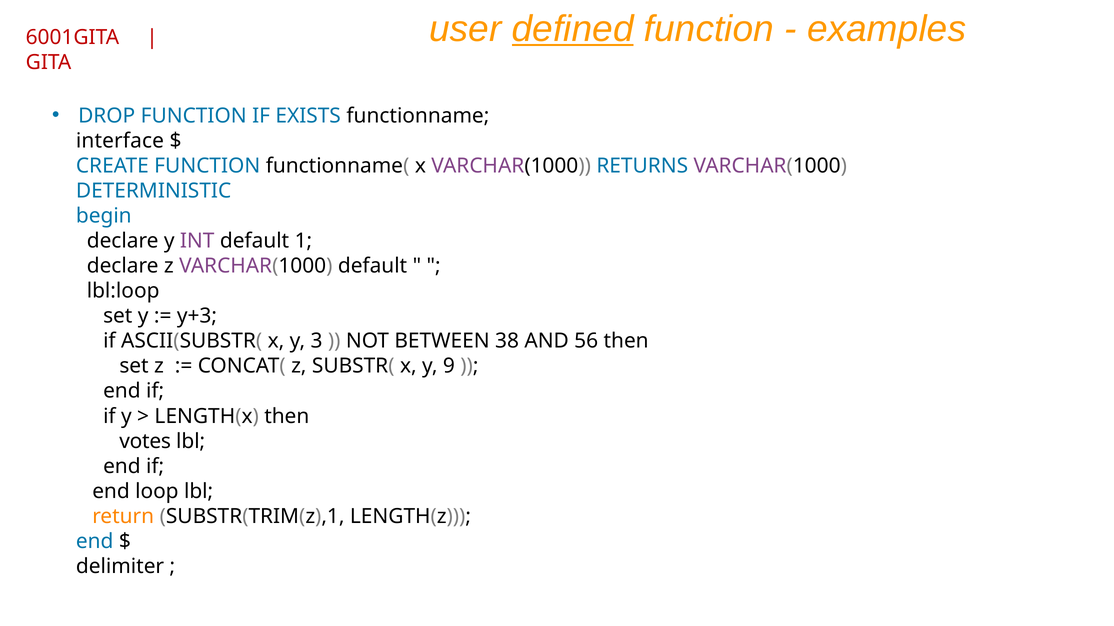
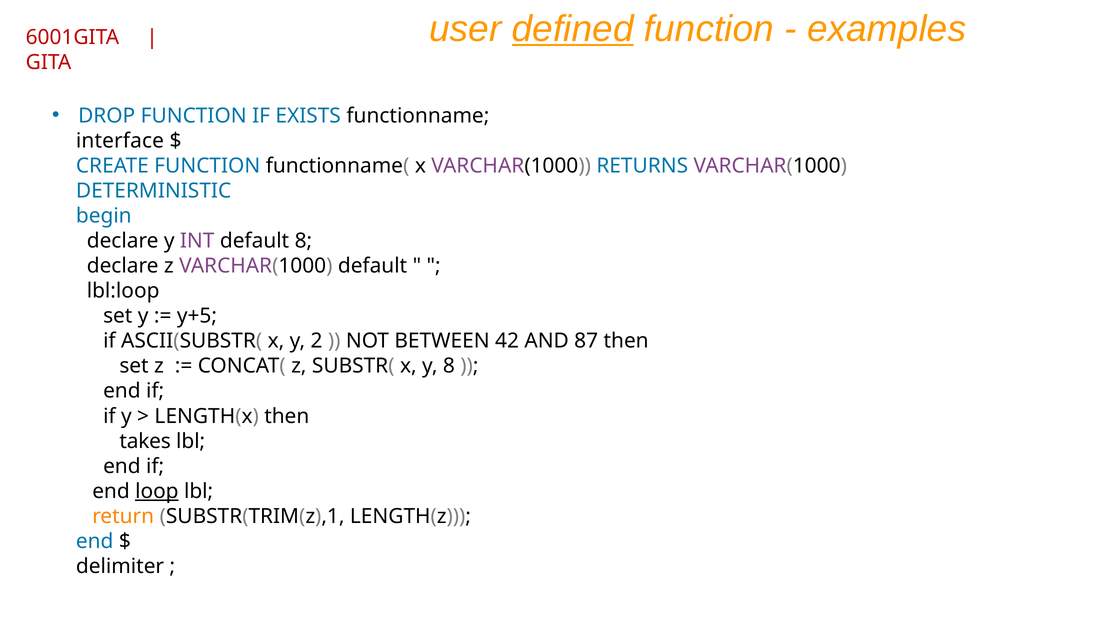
default 1: 1 -> 8
y+3: y+3 -> y+5
3: 3 -> 2
38: 38 -> 42
56: 56 -> 87
y 9: 9 -> 8
votes: votes -> takes
loop underline: none -> present
